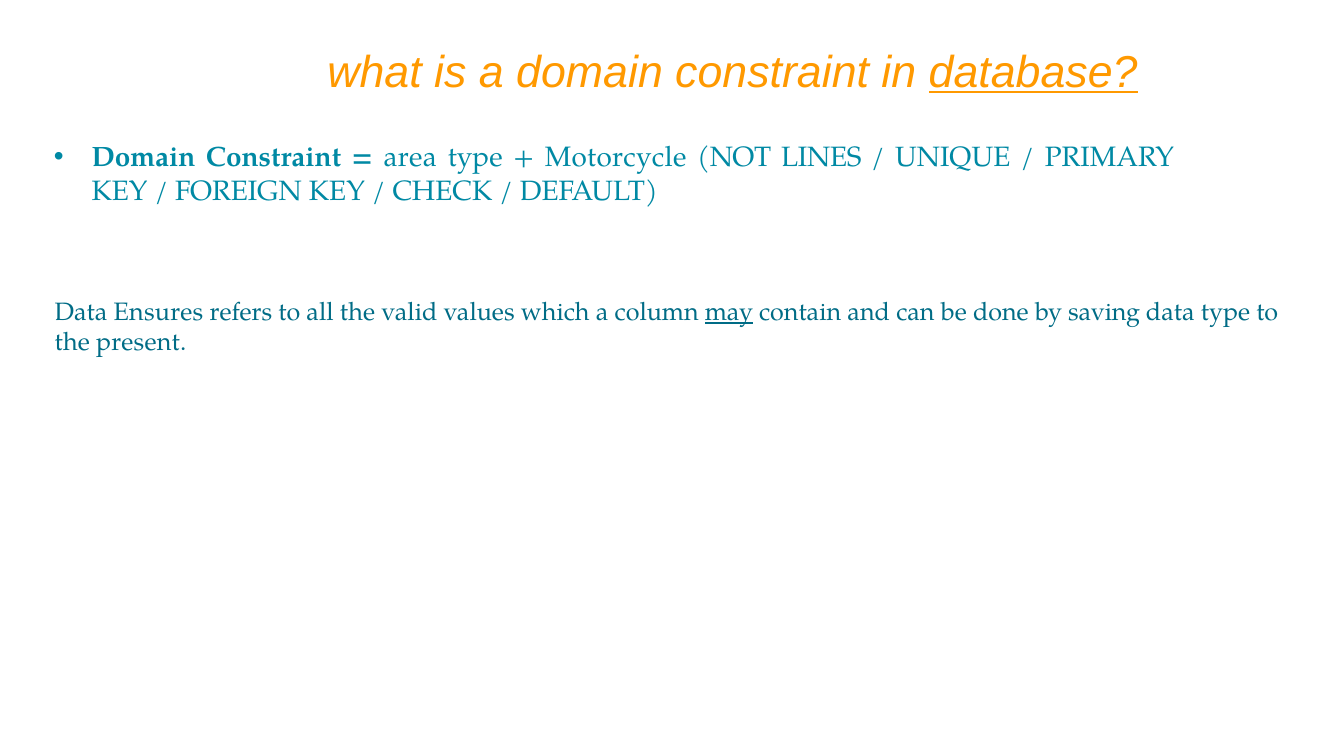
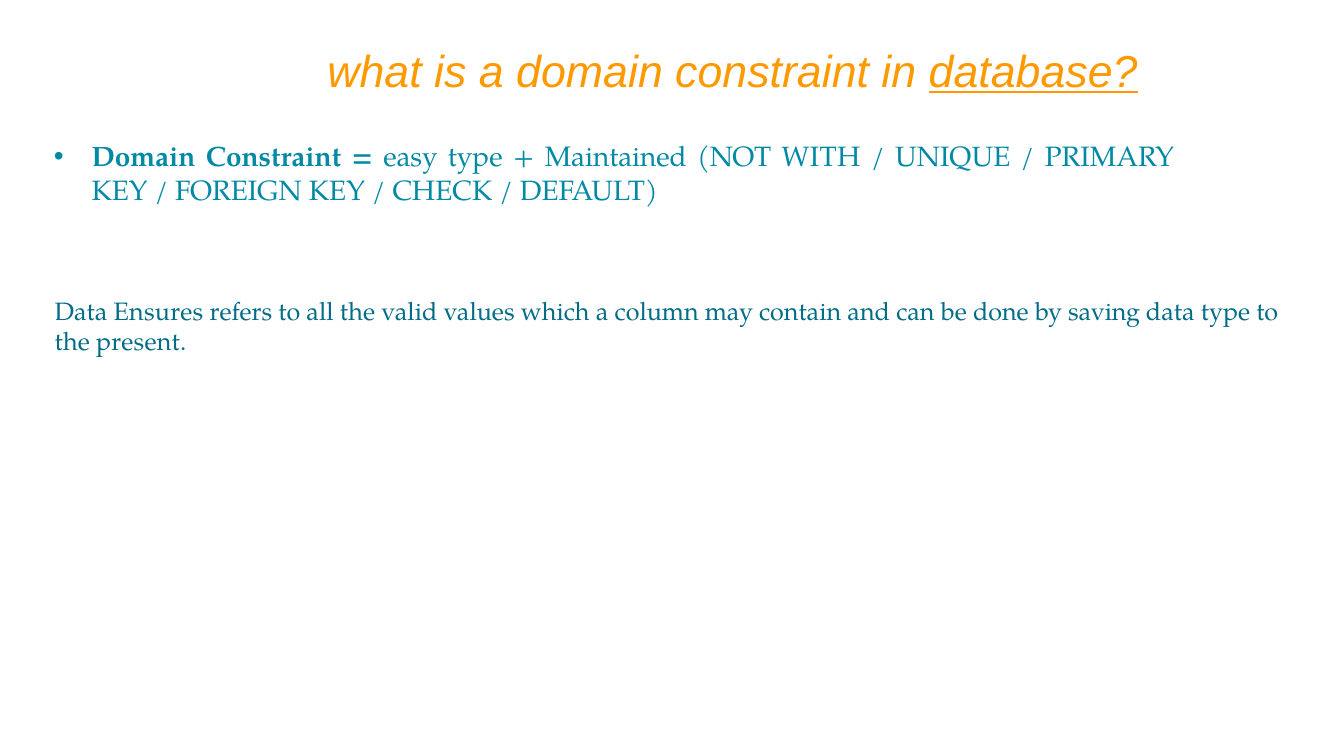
area: area -> easy
Motorcycle: Motorcycle -> Maintained
LINES: LINES -> WITH
may underline: present -> none
